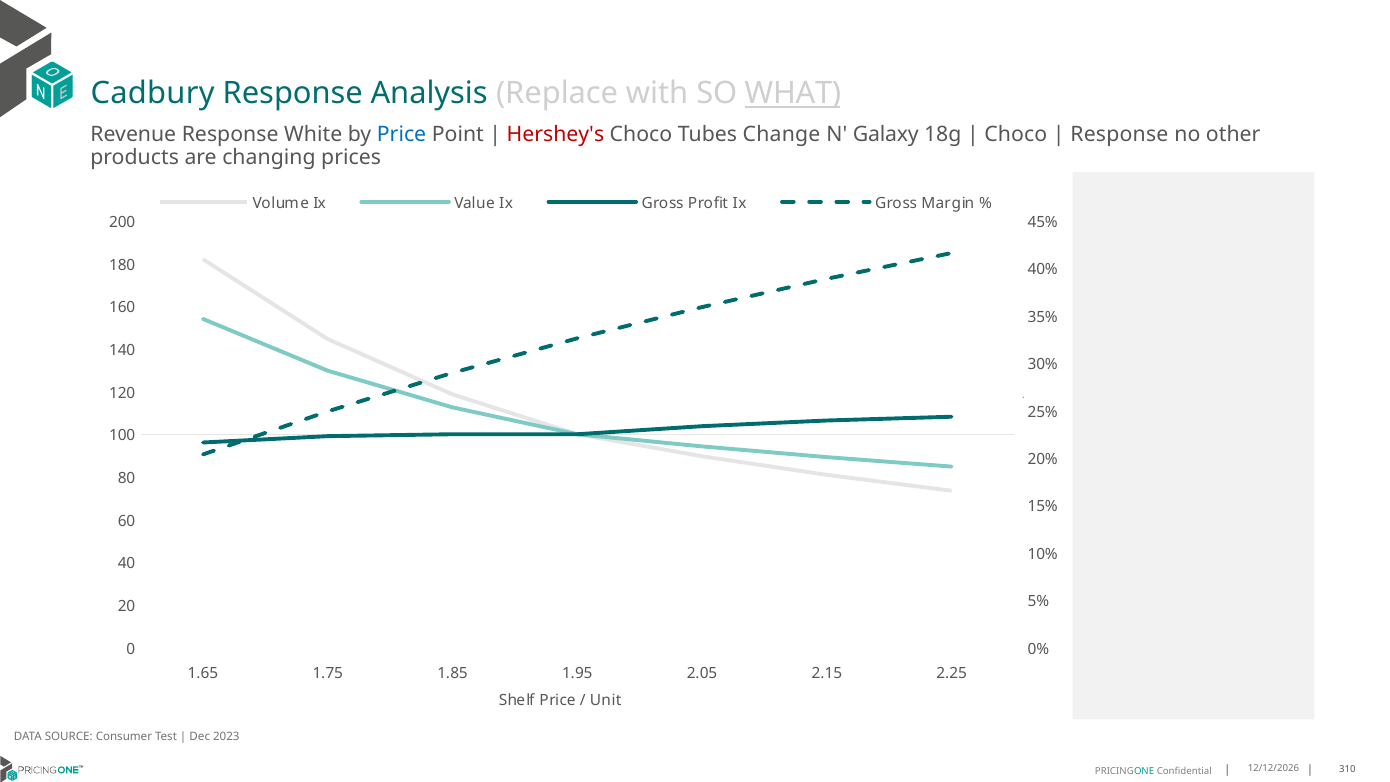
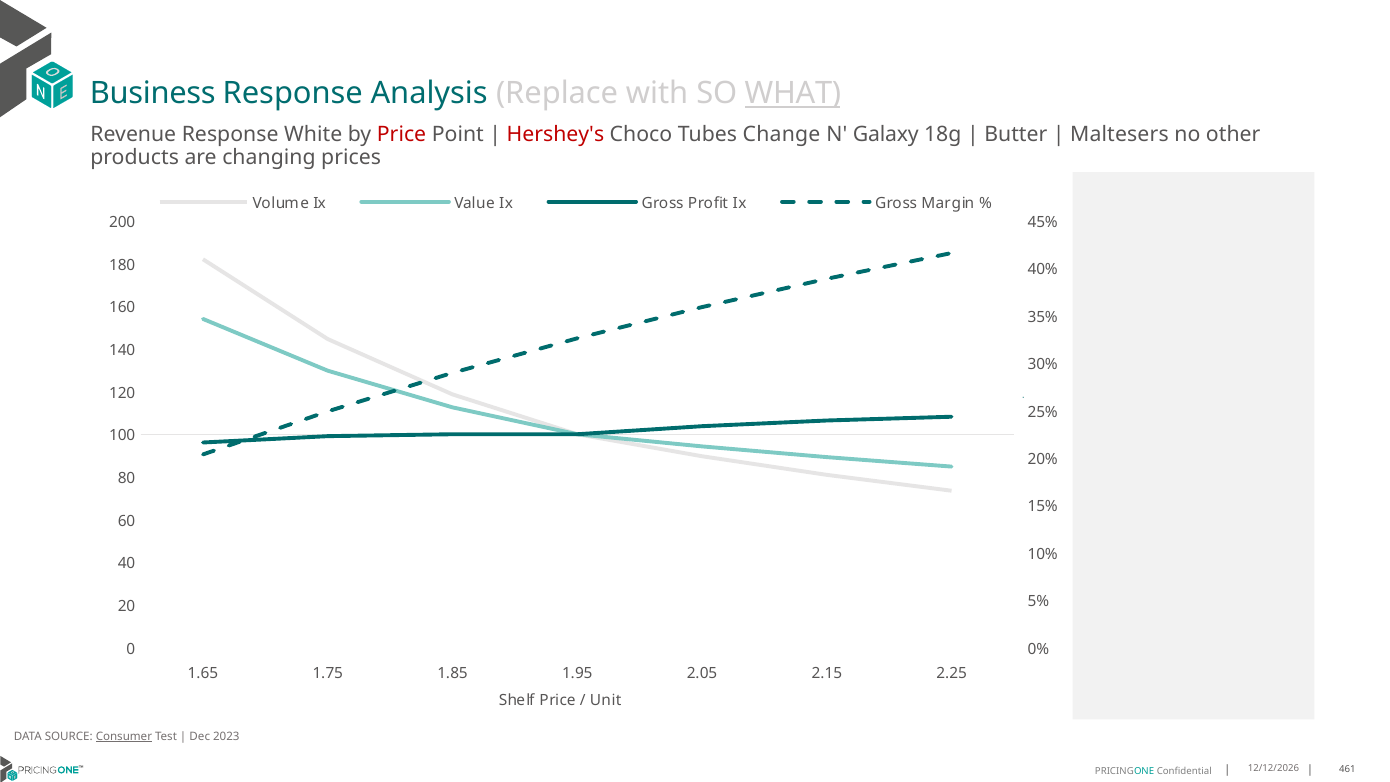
Cadbury: Cadbury -> Business
Price at (402, 135) colour: blue -> red
Choco at (1016, 135): Choco -> Butter
Response at (1119, 135): Response -> Maltesers
Consumer underline: none -> present
310: 310 -> 461
